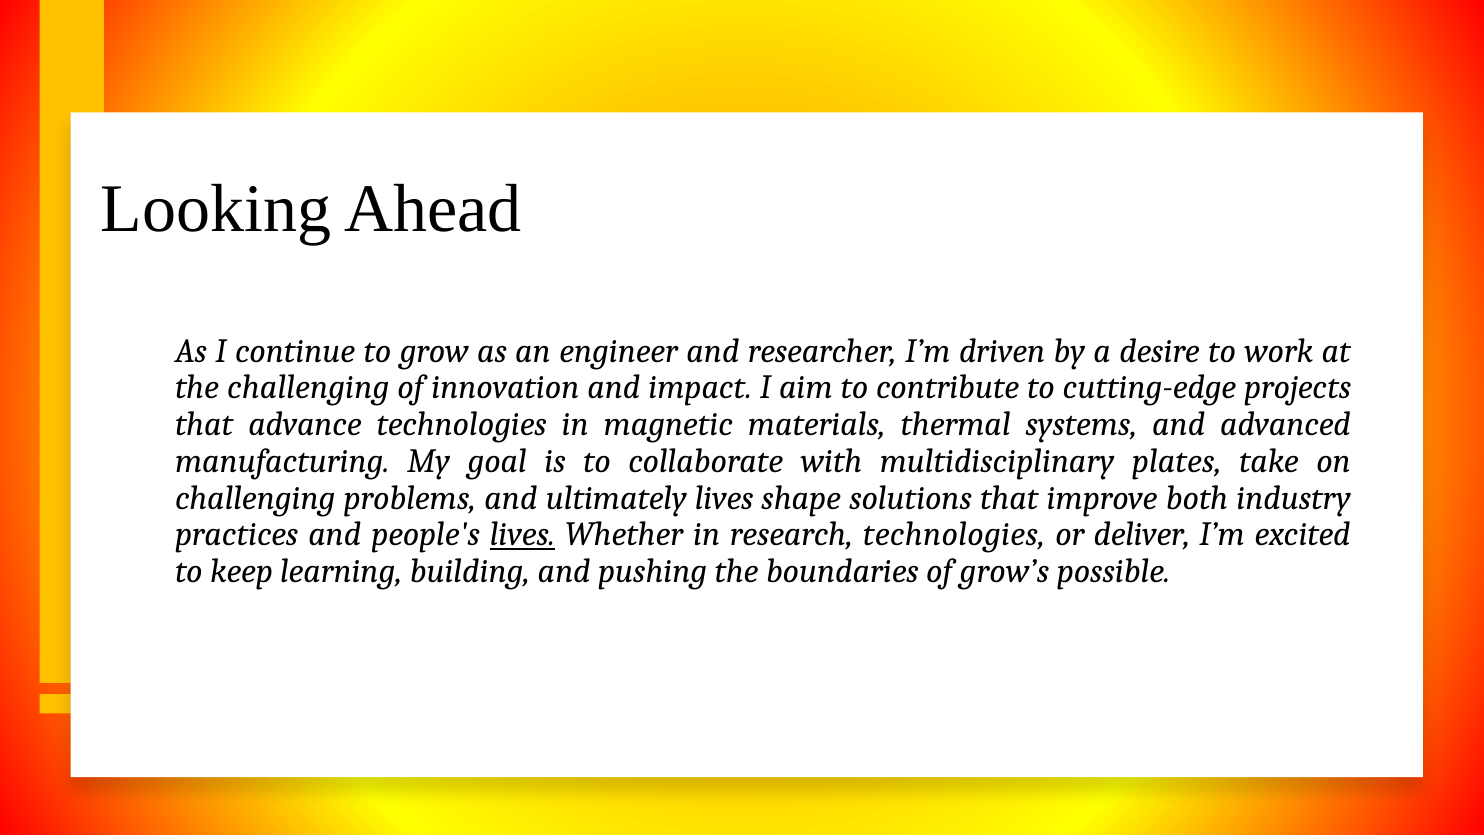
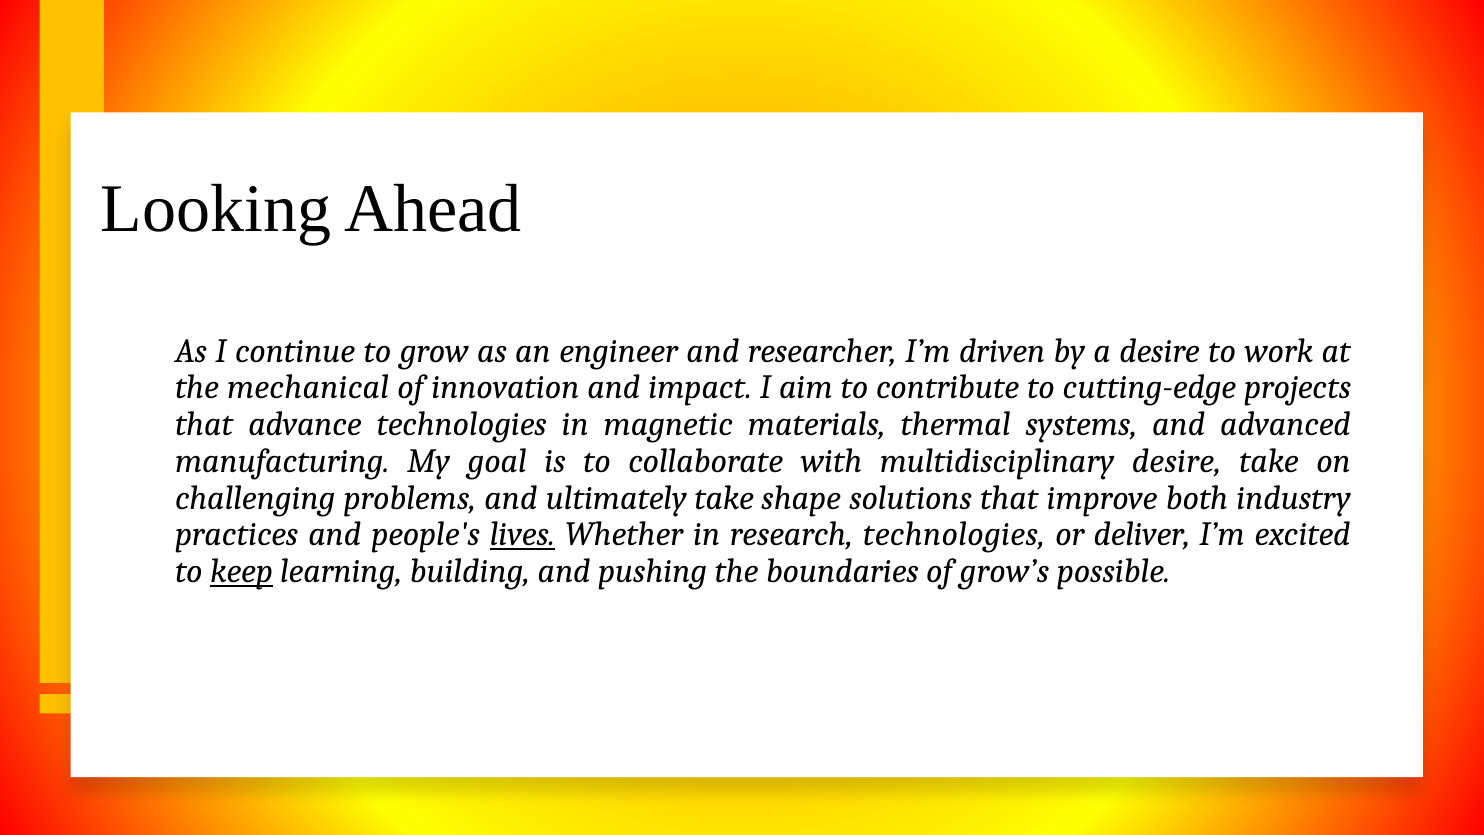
the challenging: challenging -> mechanical
multidisciplinary plates: plates -> desire
ultimately lives: lives -> take
keep underline: none -> present
